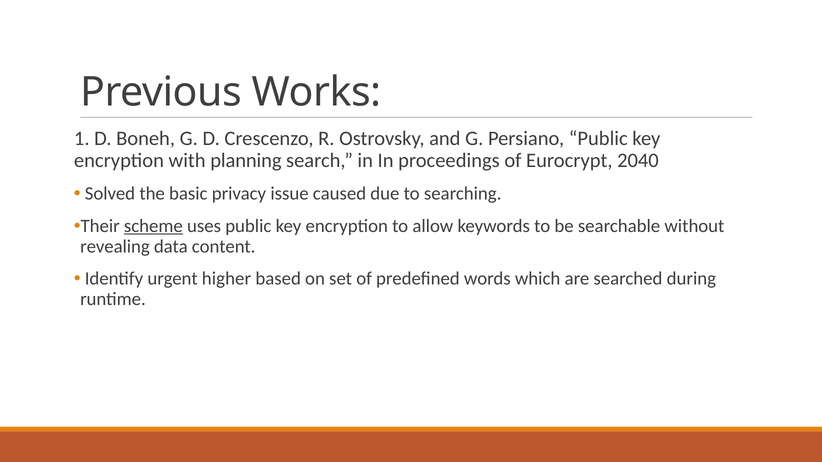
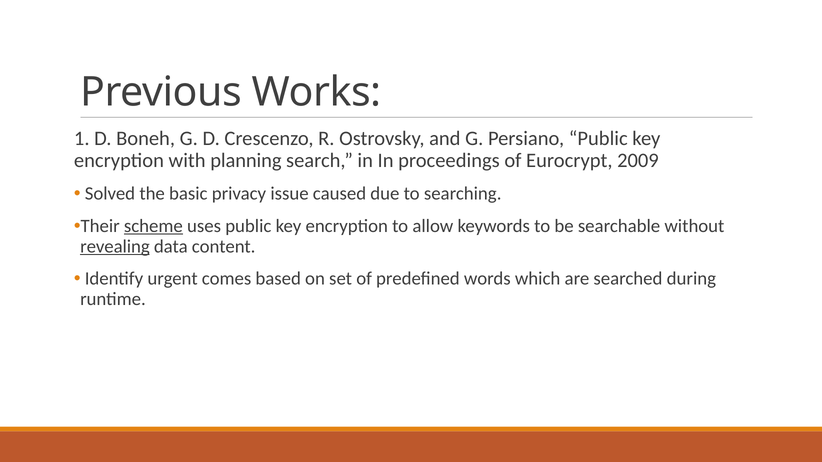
2040: 2040 -> 2009
revealing underline: none -> present
higher: higher -> comes
